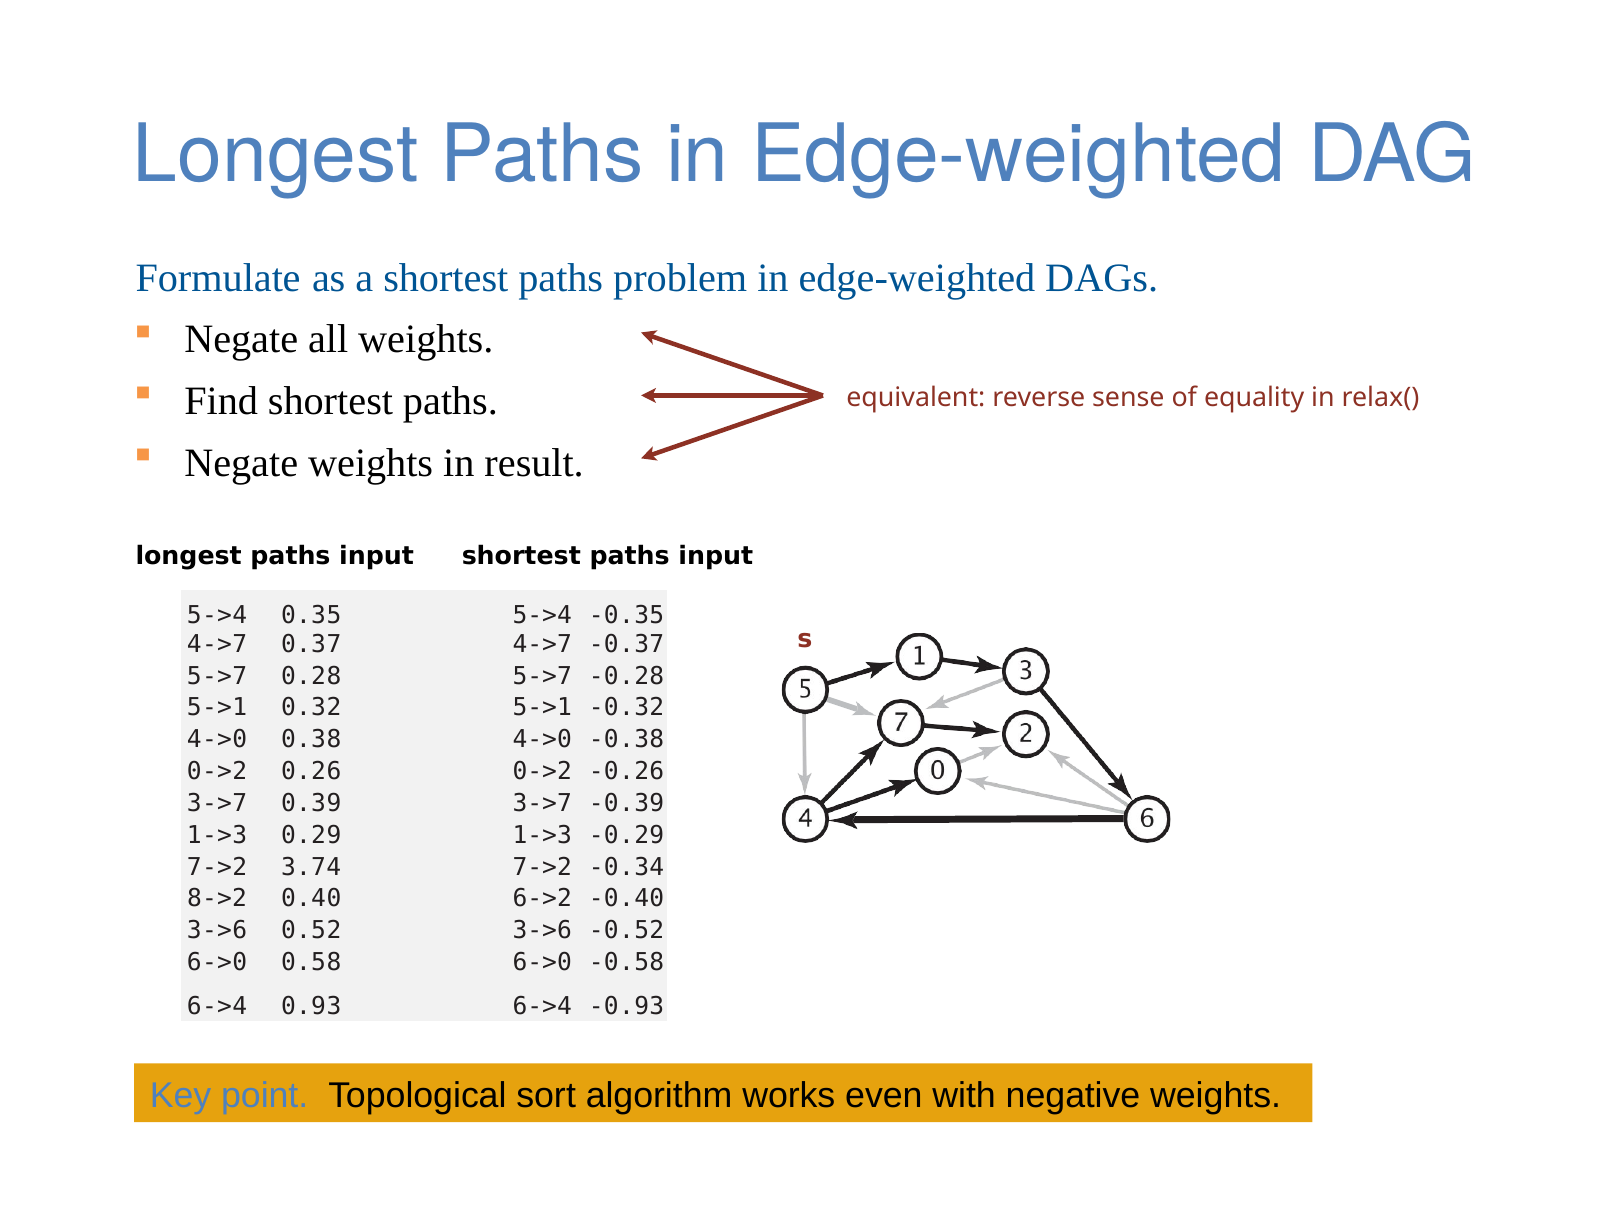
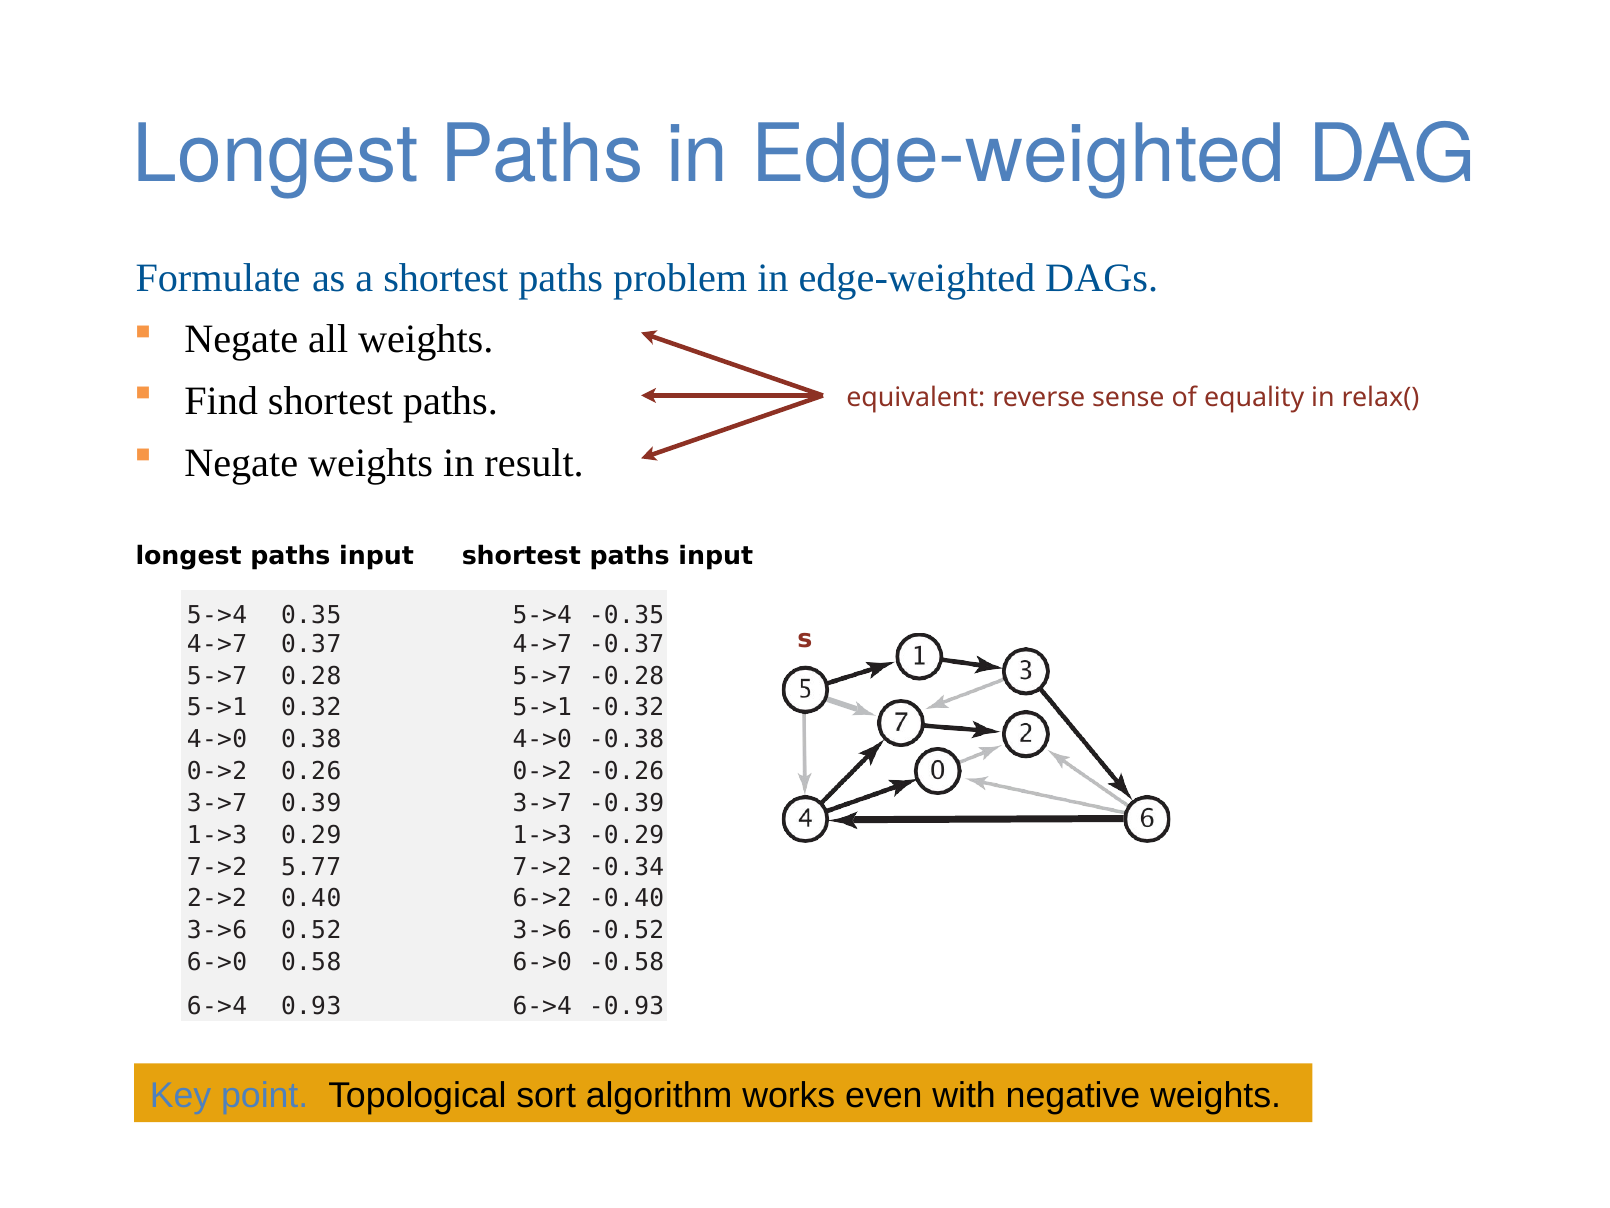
3.74: 3.74 -> 5.77
8->2: 8->2 -> 2->2
